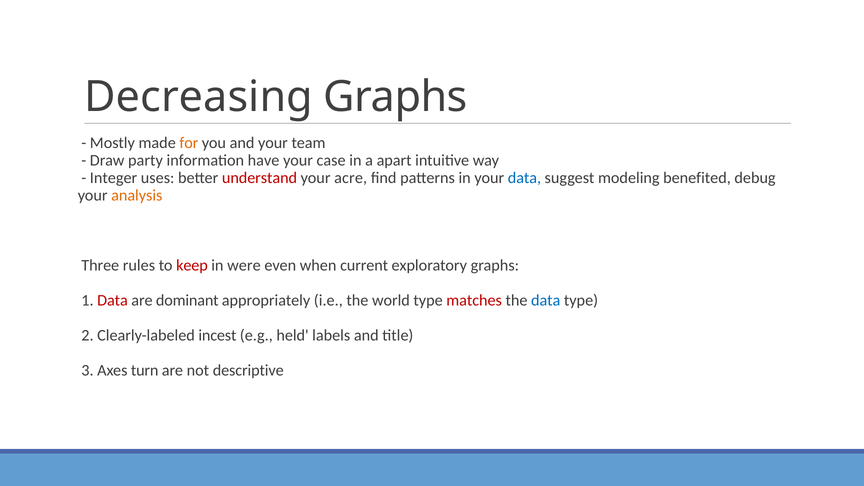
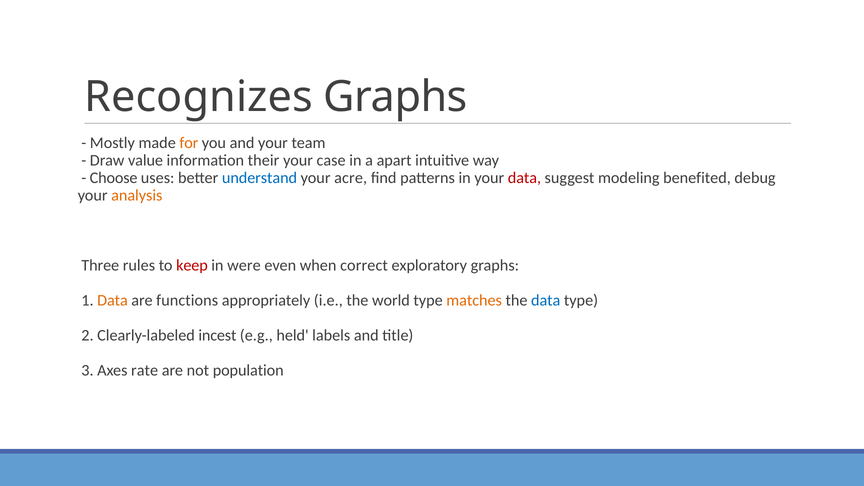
Decreasing: Decreasing -> Recognizes
party: party -> value
have: have -> their
Integer: Integer -> Choose
understand colour: red -> blue
data at (524, 178) colour: blue -> red
current: current -> correct
Data at (112, 300) colour: red -> orange
dominant: dominant -> functions
matches colour: red -> orange
turn: turn -> rate
descriptive: descriptive -> population
